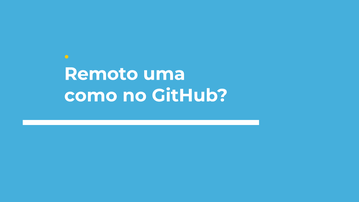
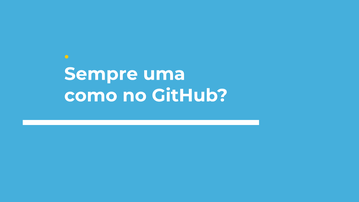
Remoto: Remoto -> Sempre
